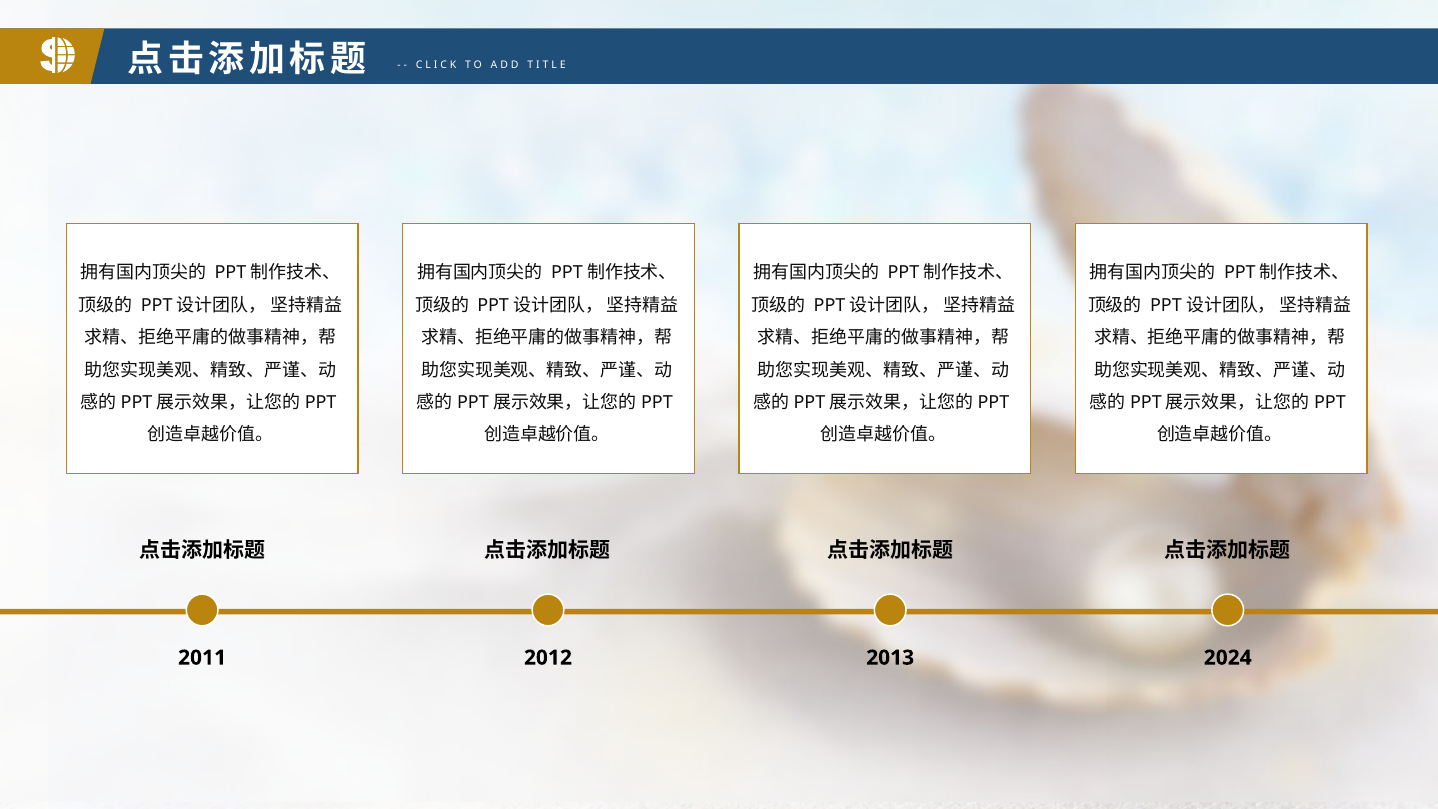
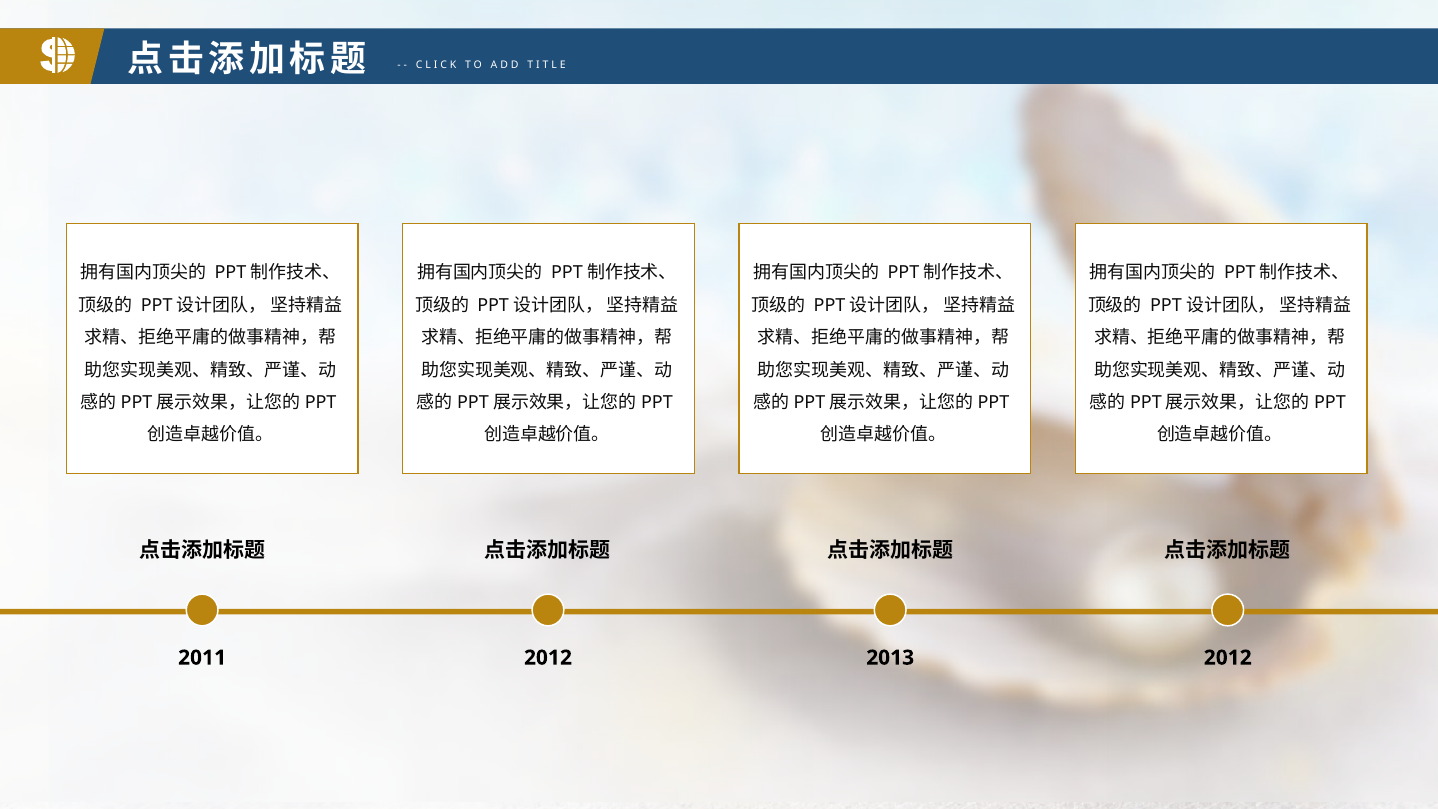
2024 at (1228, 658): 2024 -> 2012
